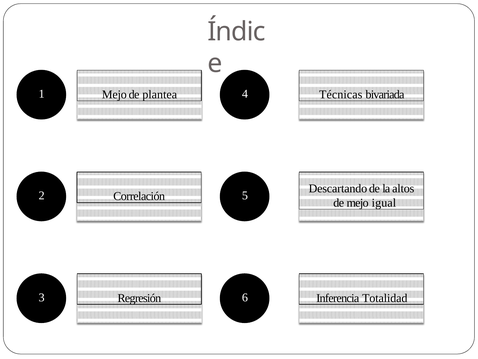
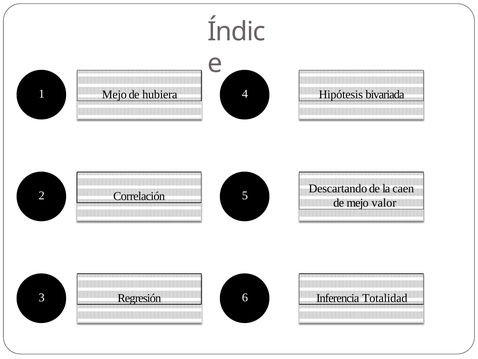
plantea: plantea -> hubiera
Técnicas: Técnicas -> Hipótesis
altos: altos -> caen
igual: igual -> valor
